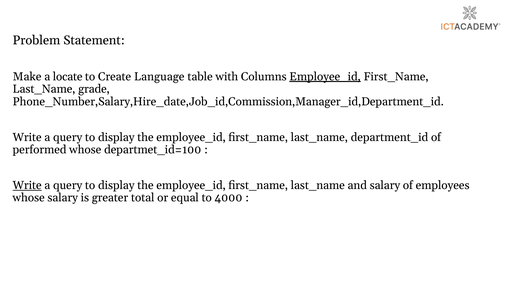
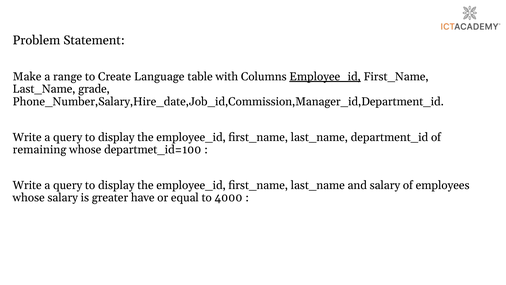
locate: locate -> range
performed: performed -> remaining
Write at (27, 185) underline: present -> none
total: total -> have
